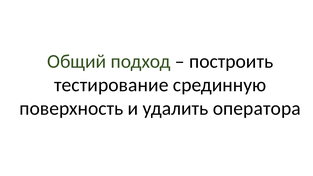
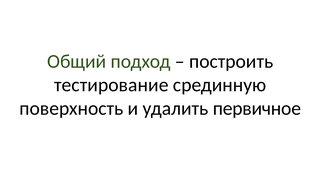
оператора: оператора -> первичное
